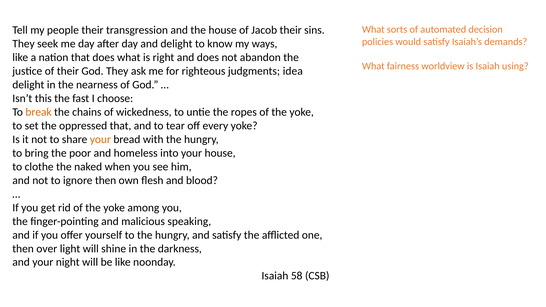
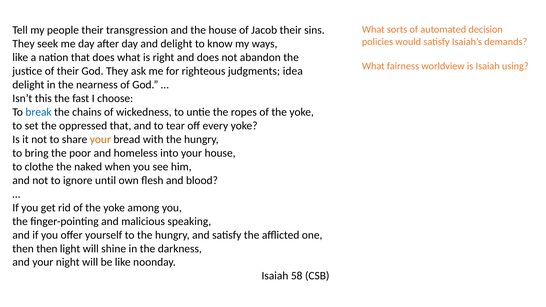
break colour: orange -> blue
ignore then: then -> until
then over: over -> then
